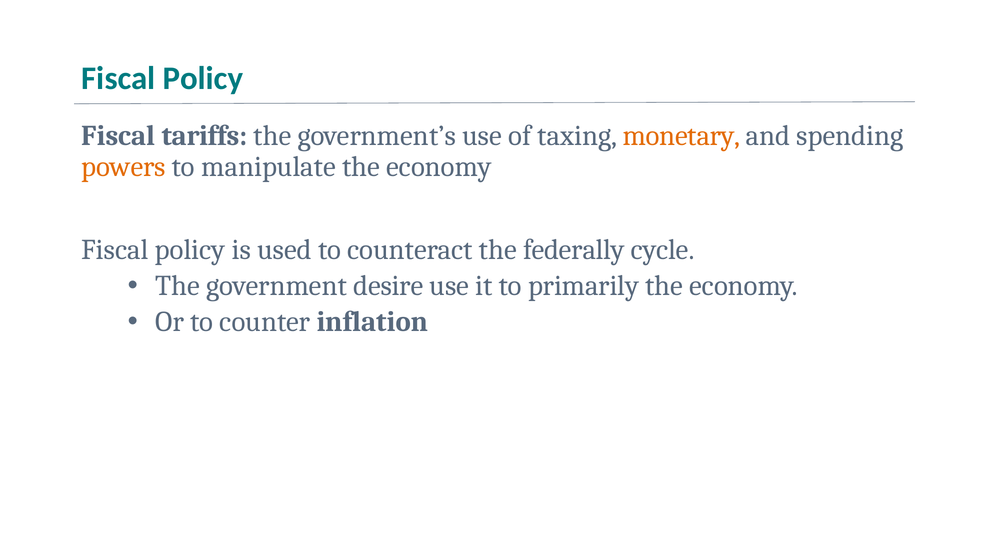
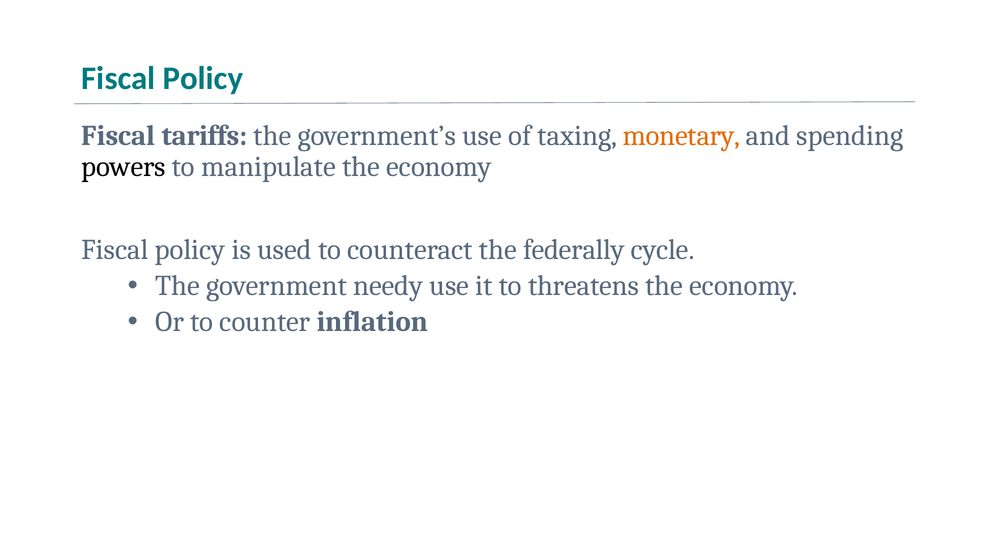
powers colour: orange -> black
desire: desire -> needy
primarily: primarily -> threatens
